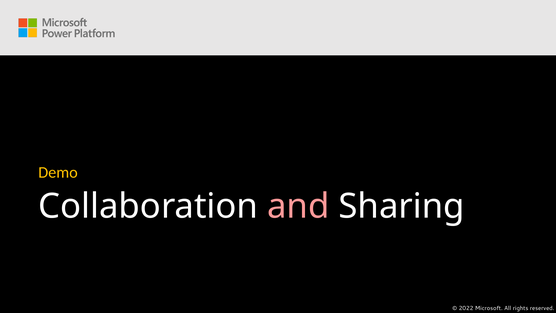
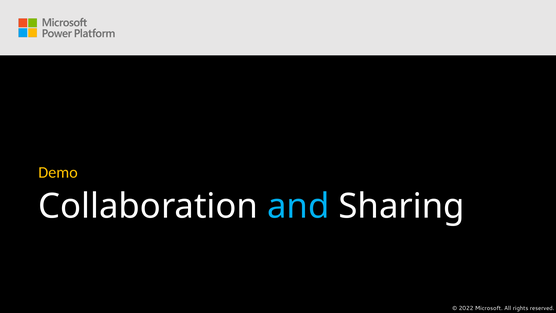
and colour: pink -> light blue
